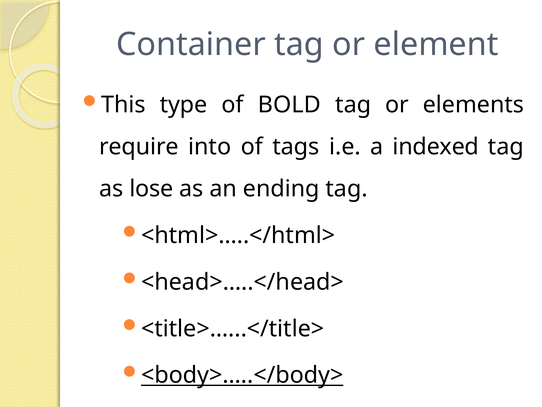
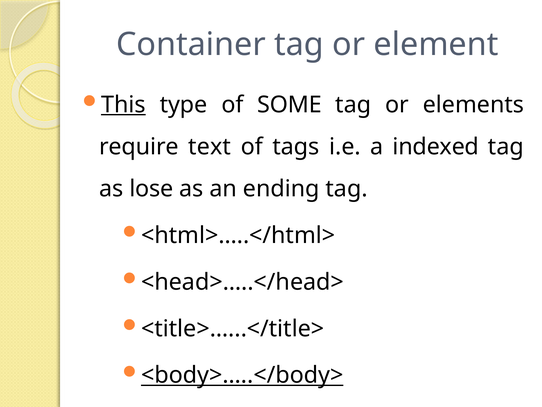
This underline: none -> present
BOLD: BOLD -> SOME
into: into -> text
